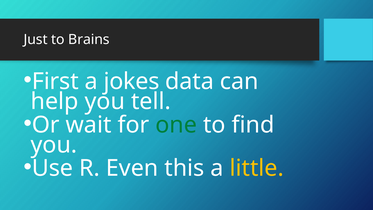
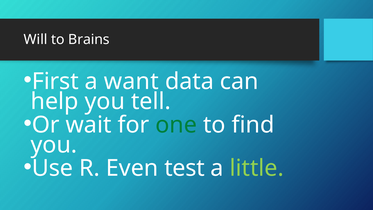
Just: Just -> Will
jokes: jokes -> want
this: this -> test
little colour: yellow -> light green
